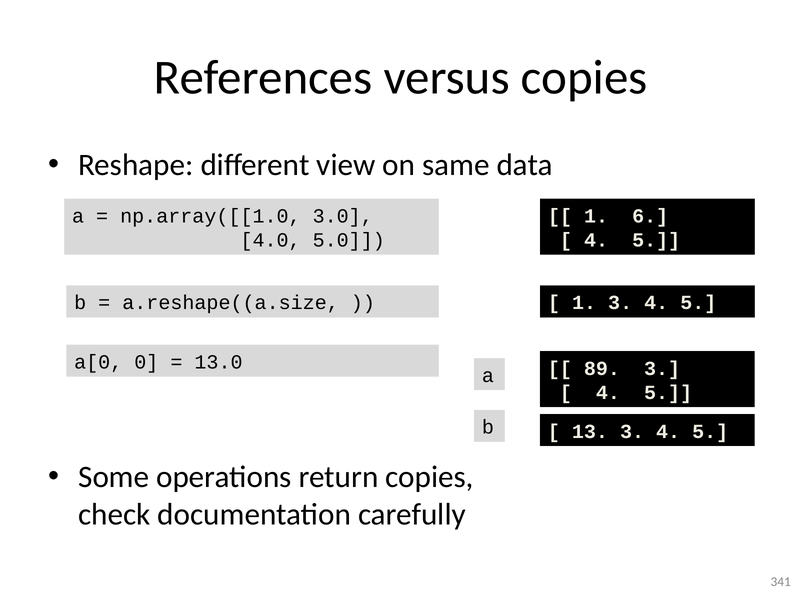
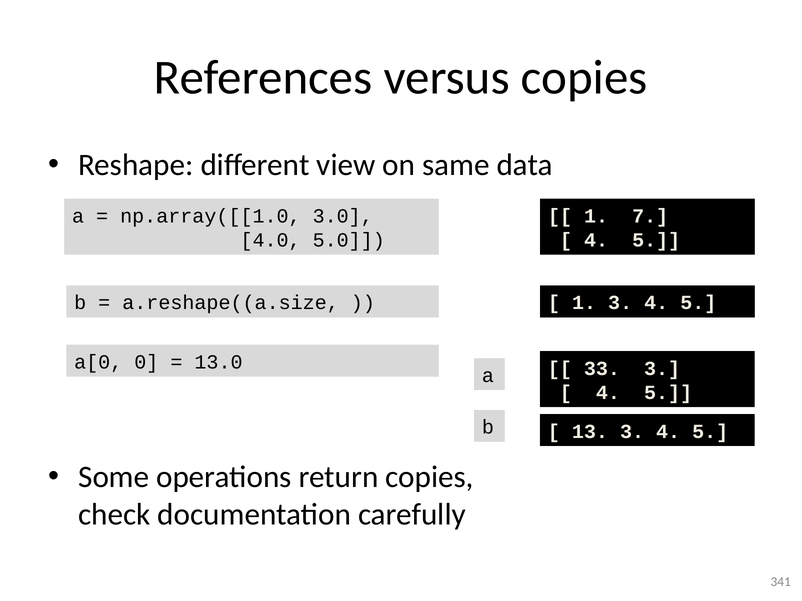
6: 6 -> 7
89: 89 -> 33
